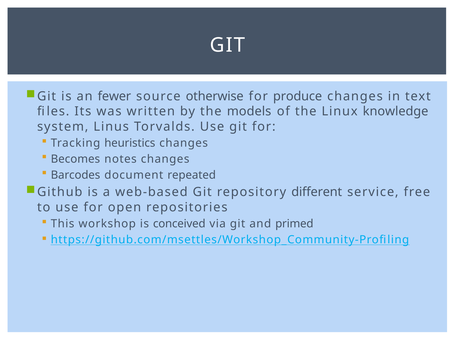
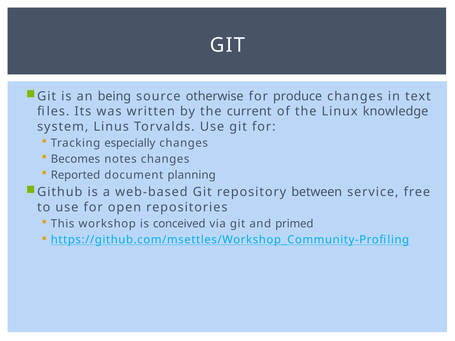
fewer: fewer -> being
models: models -> current
heuristics: heuristics -> especially
Barcodes: Barcodes -> Reported
repeated: repeated -> planning
different: different -> between
